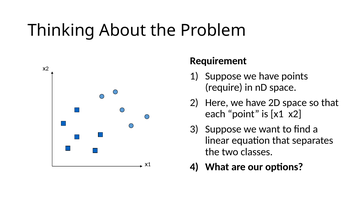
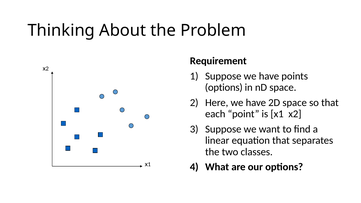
require at (224, 88): require -> options
